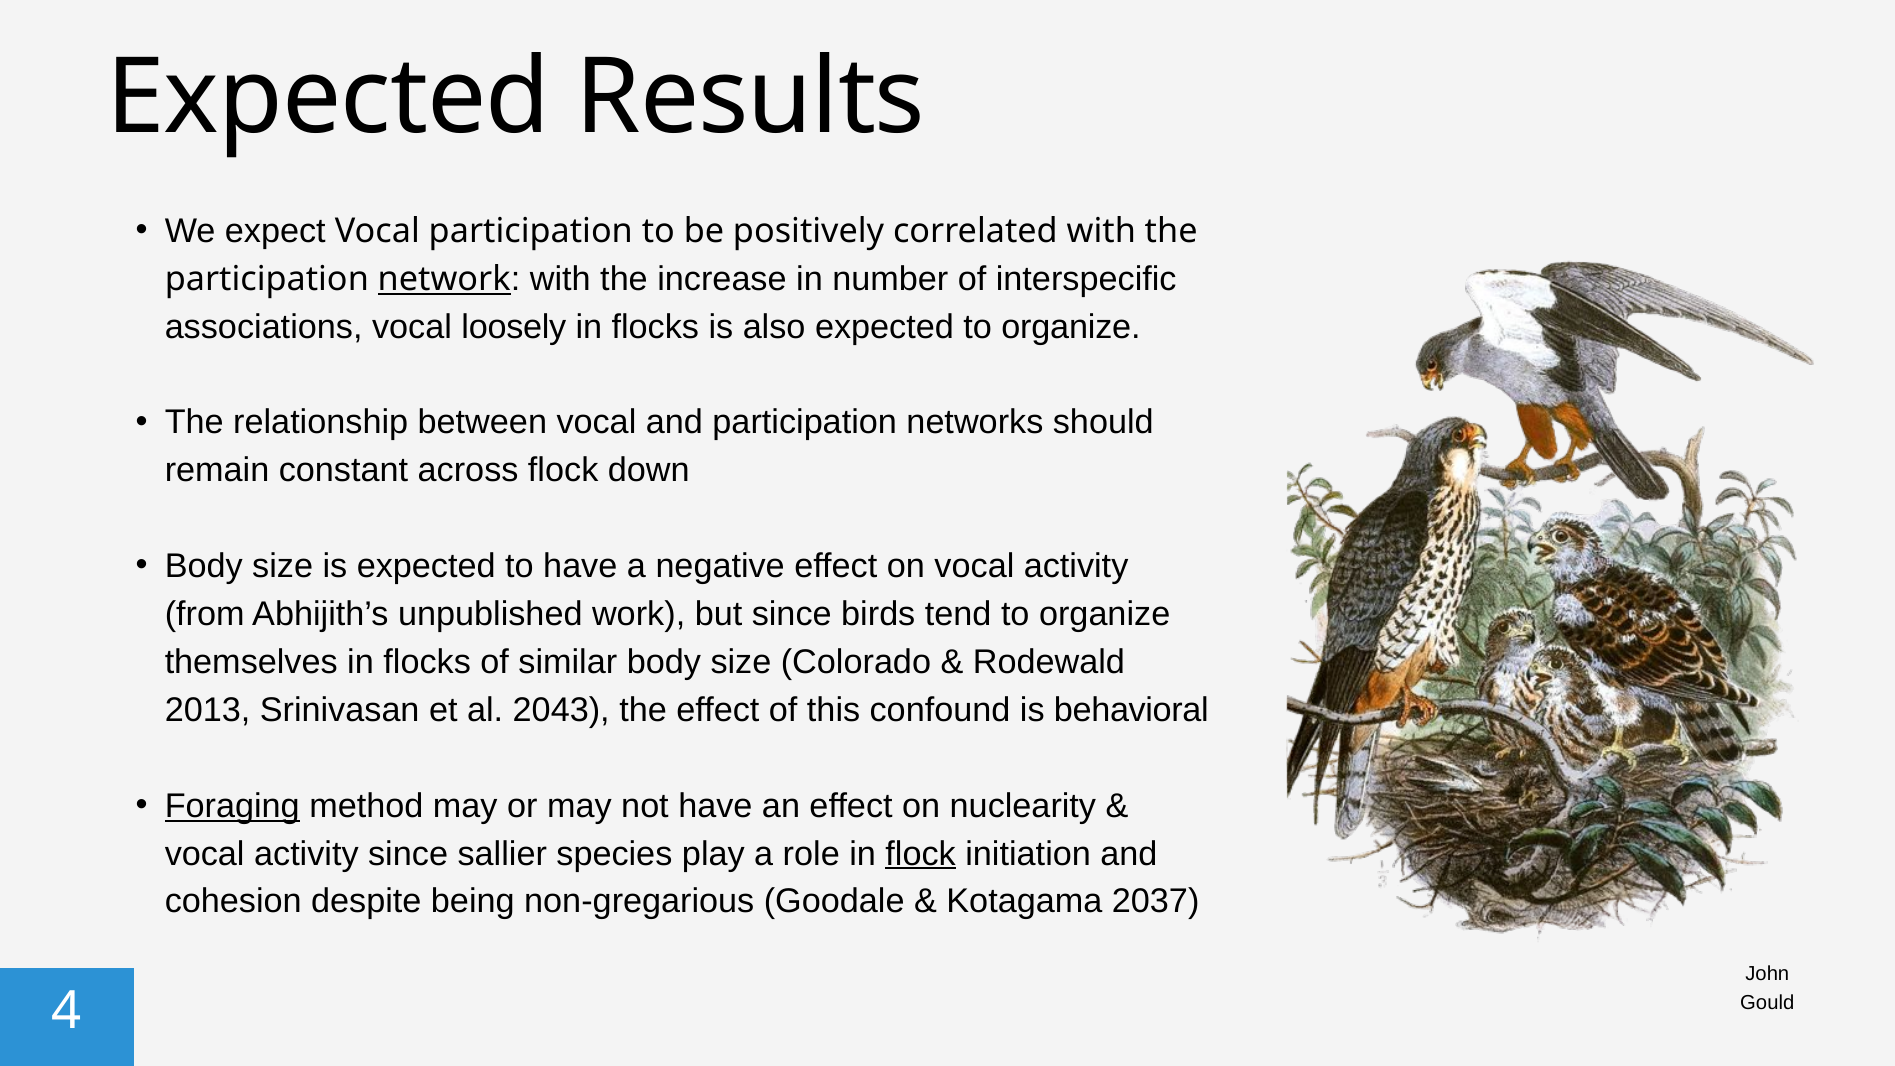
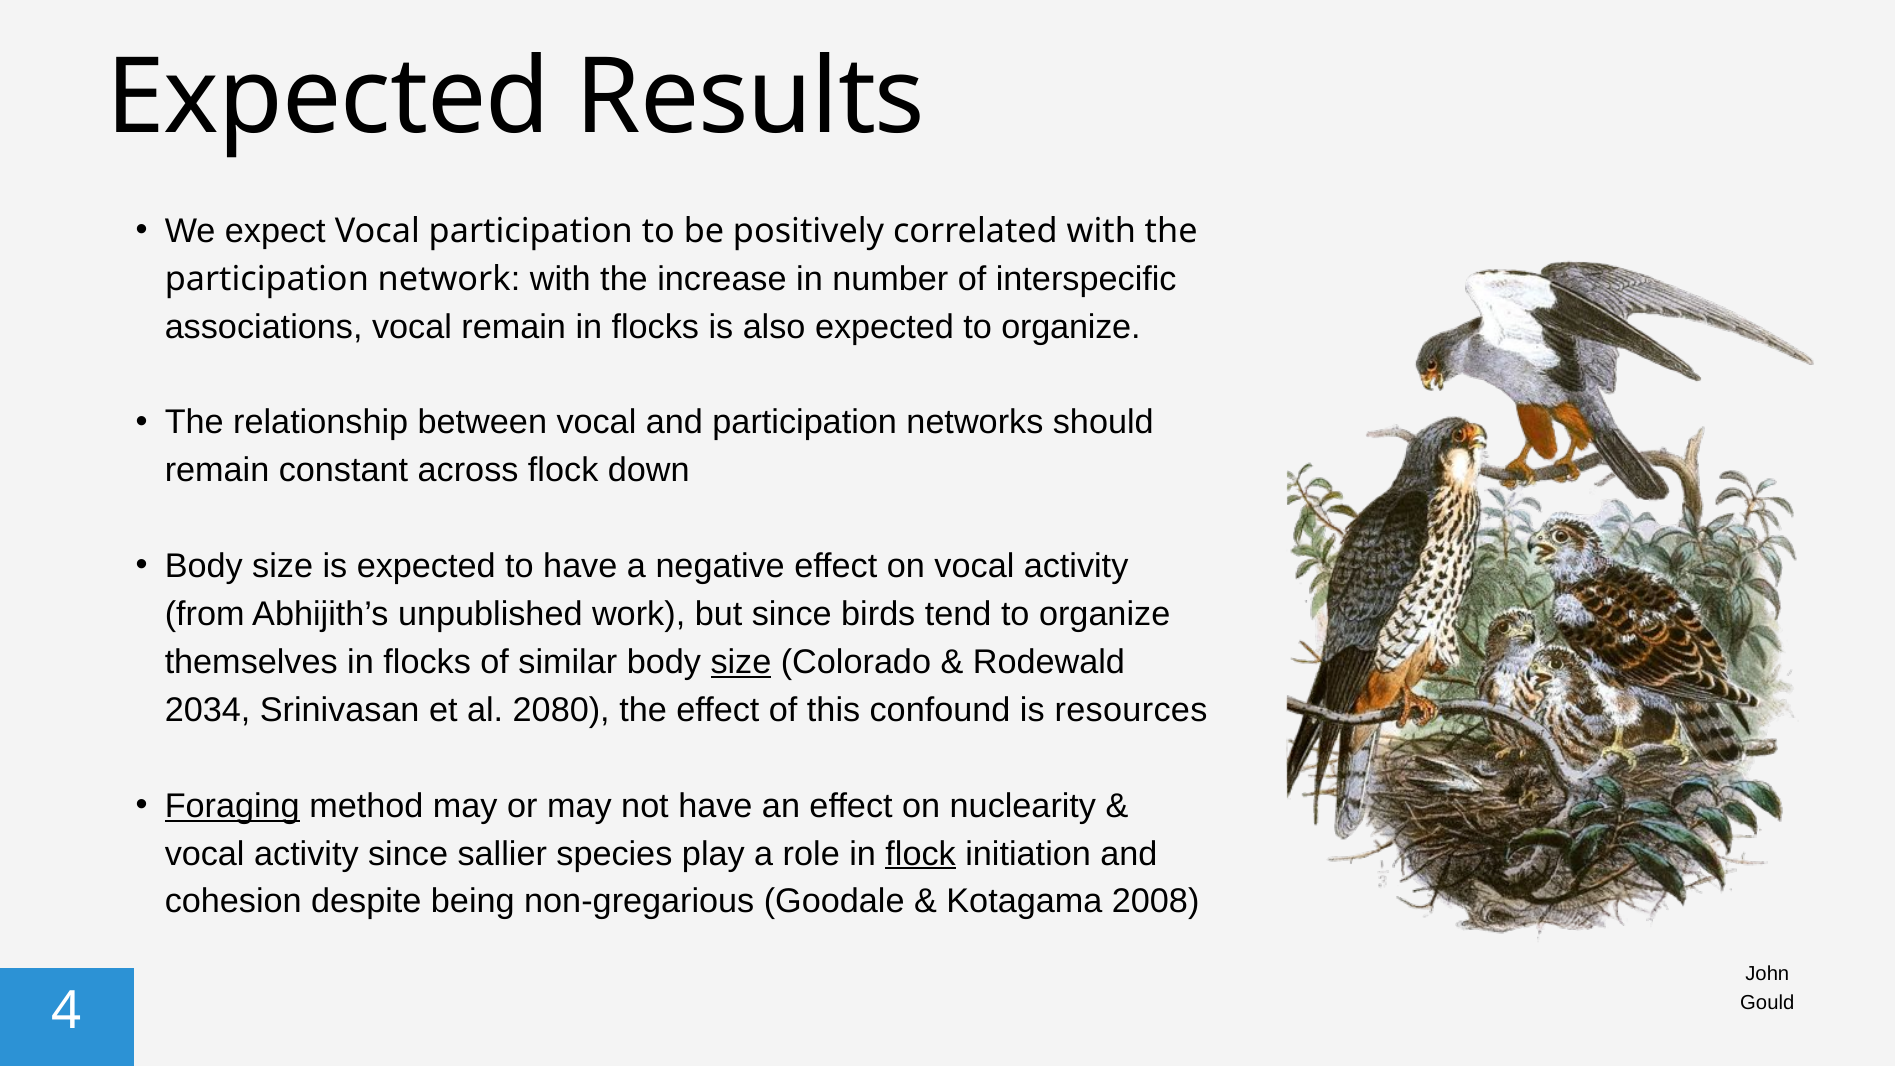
network underline: present -> none
vocal loosely: loosely -> remain
size at (741, 662) underline: none -> present
2013: 2013 -> 2034
2043: 2043 -> 2080
behavioral: behavioral -> resources
2037: 2037 -> 2008
